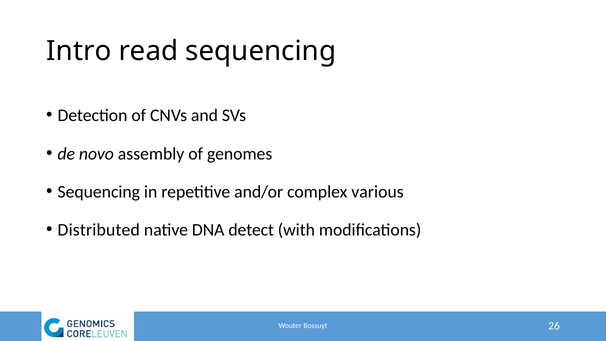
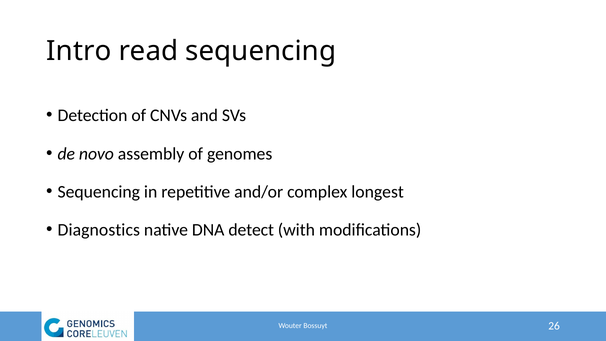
various: various -> longest
Distributed: Distributed -> Diagnostics
